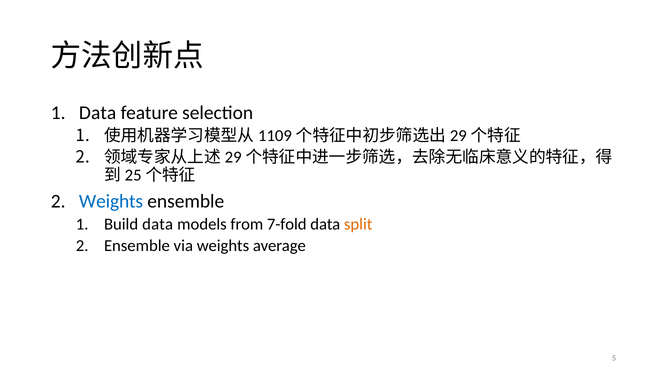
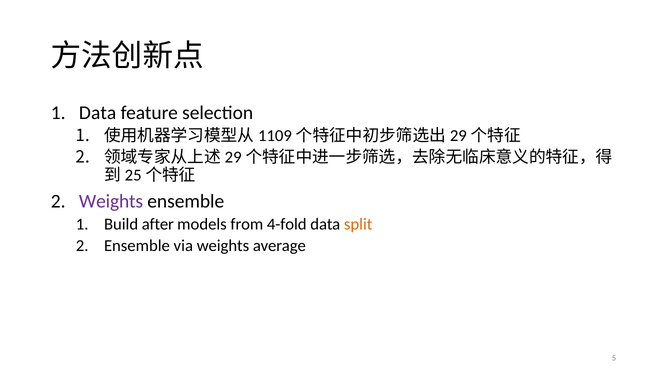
Weights at (111, 202) colour: blue -> purple
Build data: data -> after
7-fold: 7-fold -> 4-fold
